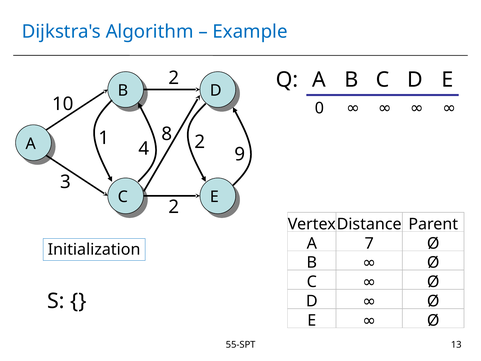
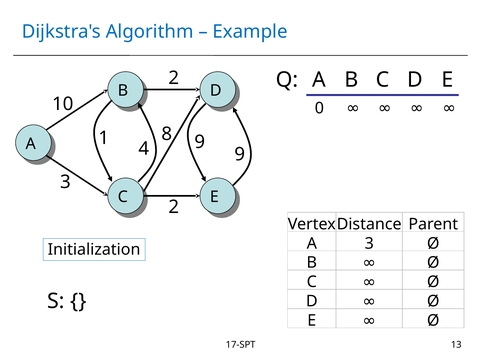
4 2: 2 -> 9
A 7: 7 -> 3
55-SPT: 55-SPT -> 17-SPT
